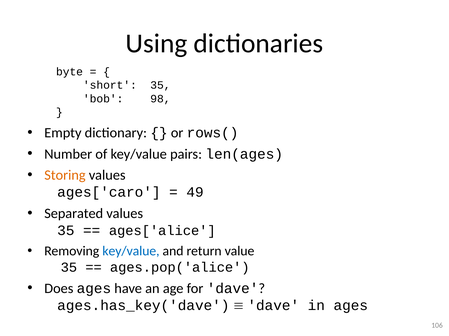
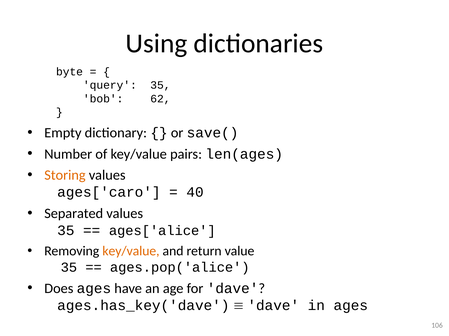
short: short -> query
98: 98 -> 62
rows(: rows( -> save(
49: 49 -> 40
key/value at (131, 252) colour: blue -> orange
